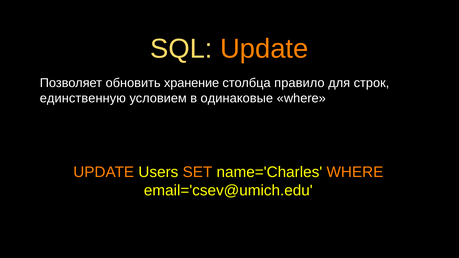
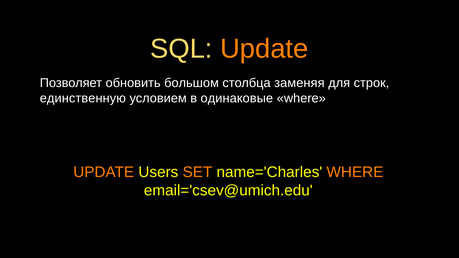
хранение: хранение -> большом
правило: правило -> заменяя
